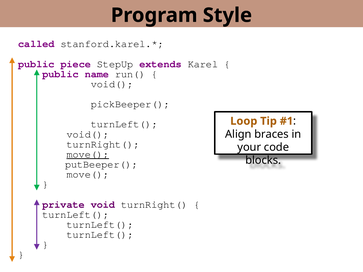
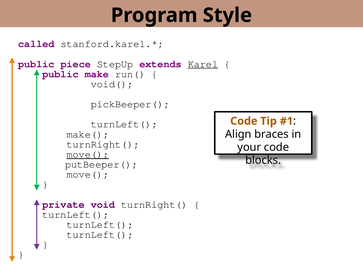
Karel underline: none -> present
name: name -> make
Loop at (244, 121): Loop -> Code
void( at (88, 134): void( -> make(
